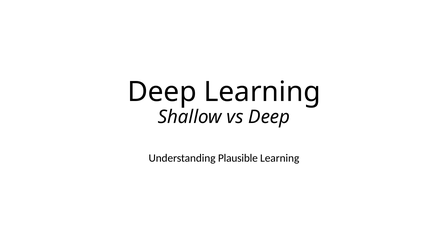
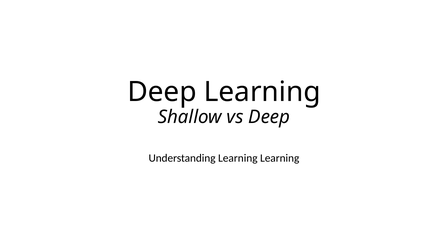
Understanding Plausible: Plausible -> Learning
